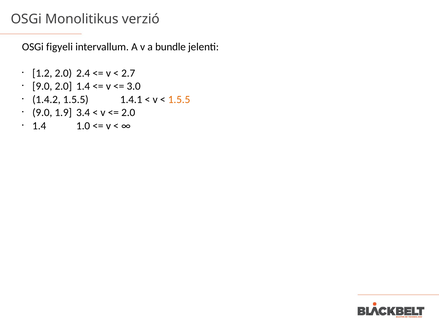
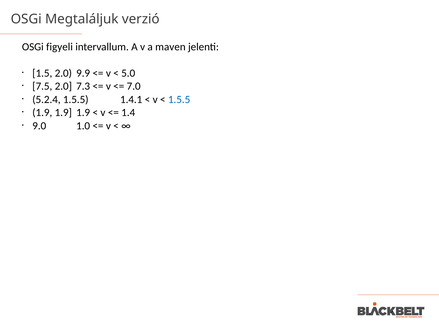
Monolitikus: Monolitikus -> Megtaláljuk
bundle: bundle -> maven
1.2: 1.2 -> 1.5
2.4: 2.4 -> 9.9
2.7: 2.7 -> 5.0
9.0 at (42, 86): 9.0 -> 7.5
2.0 1.4: 1.4 -> 7.3
3.0: 3.0 -> 7.0
1.4.2: 1.4.2 -> 5.2.4
1.5.5 at (179, 100) colour: orange -> blue
9.0 at (42, 113): 9.0 -> 1.9
3.4 at (83, 113): 3.4 -> 1.9
2.0 at (128, 113): 2.0 -> 1.4
1.4 at (39, 126): 1.4 -> 9.0
